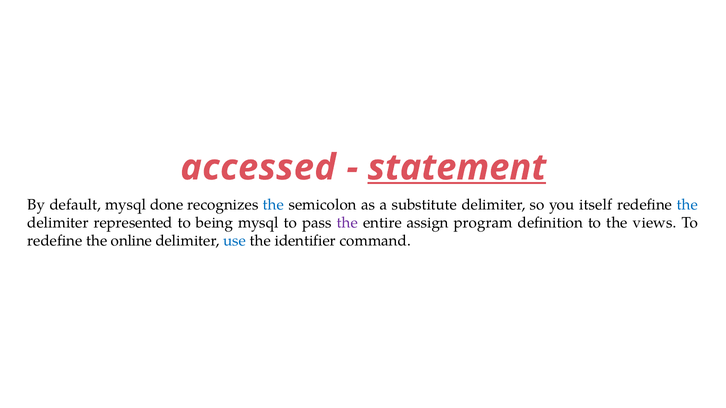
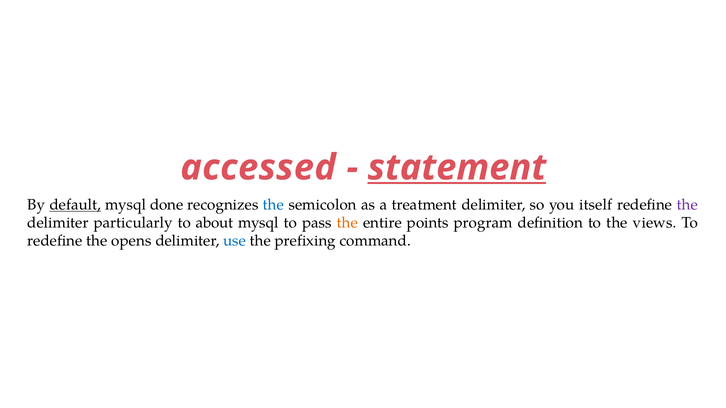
default underline: none -> present
substitute: substitute -> treatment
the at (687, 205) colour: blue -> purple
represented: represented -> particularly
being: being -> about
the at (347, 223) colour: purple -> orange
assign: assign -> points
online: online -> opens
identifier: identifier -> prefixing
